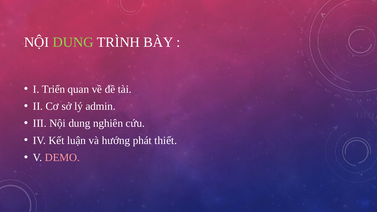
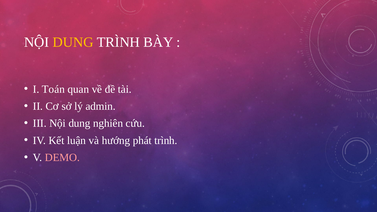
DUNG at (73, 42) colour: light green -> yellow
Triển: Triển -> Toán
phát thiết: thiết -> trình
